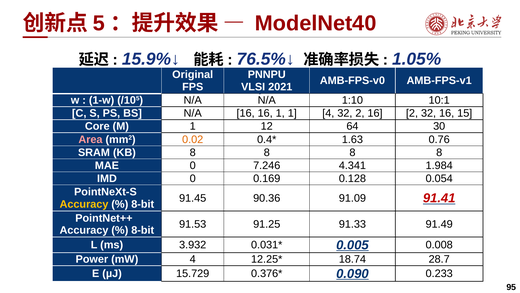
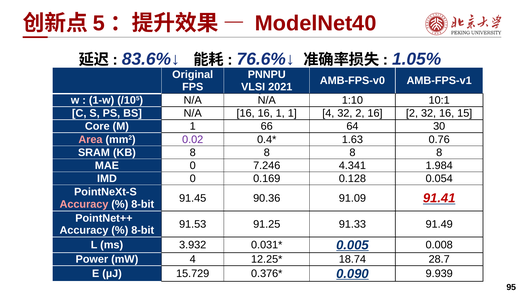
15.9%↓: 15.9%↓ -> 83.6%↓
76.5%↓: 76.5%↓ -> 76.6%↓
12: 12 -> 66
0.02 colour: orange -> purple
Accuracy at (84, 204) colour: yellow -> pink
0.233: 0.233 -> 9.939
